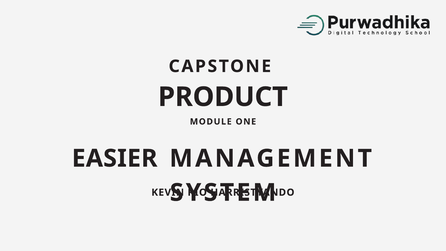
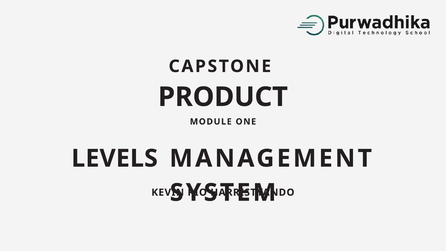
EASIER: EASIER -> LEVELS
